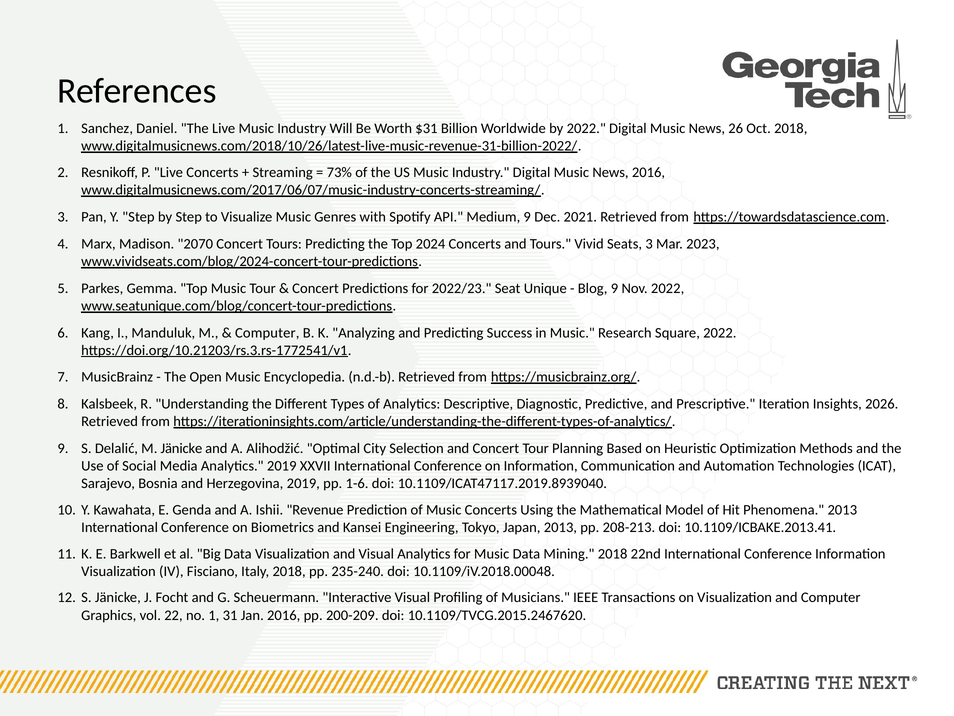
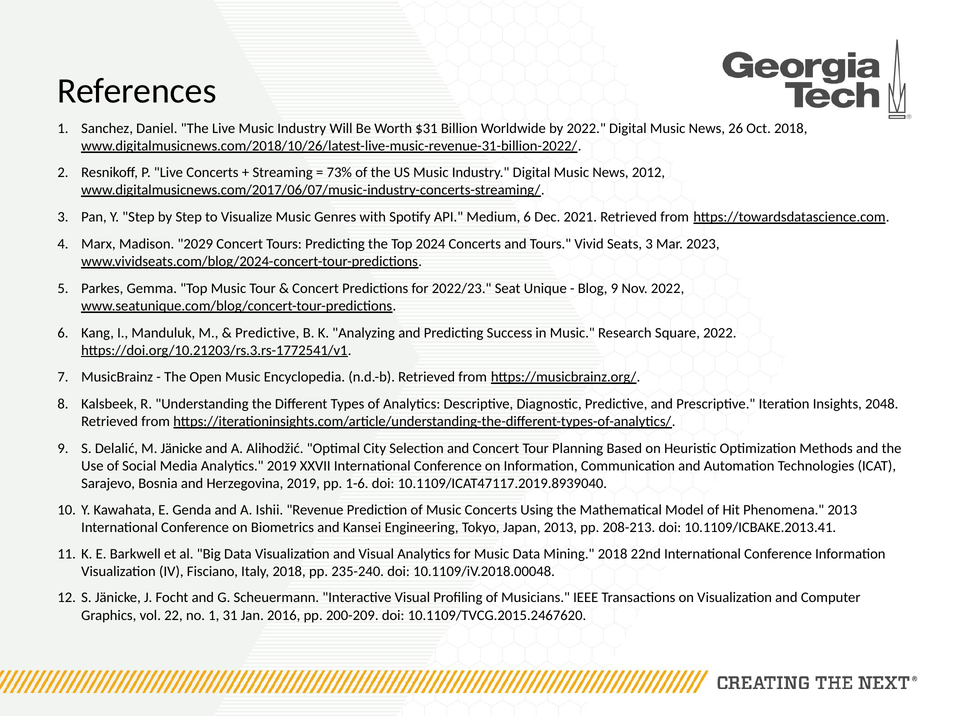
News 2016: 2016 -> 2012
Medium 9: 9 -> 6
2070: 2070 -> 2029
Computer at (267, 332): Computer -> Predictive
2026: 2026 -> 2048
